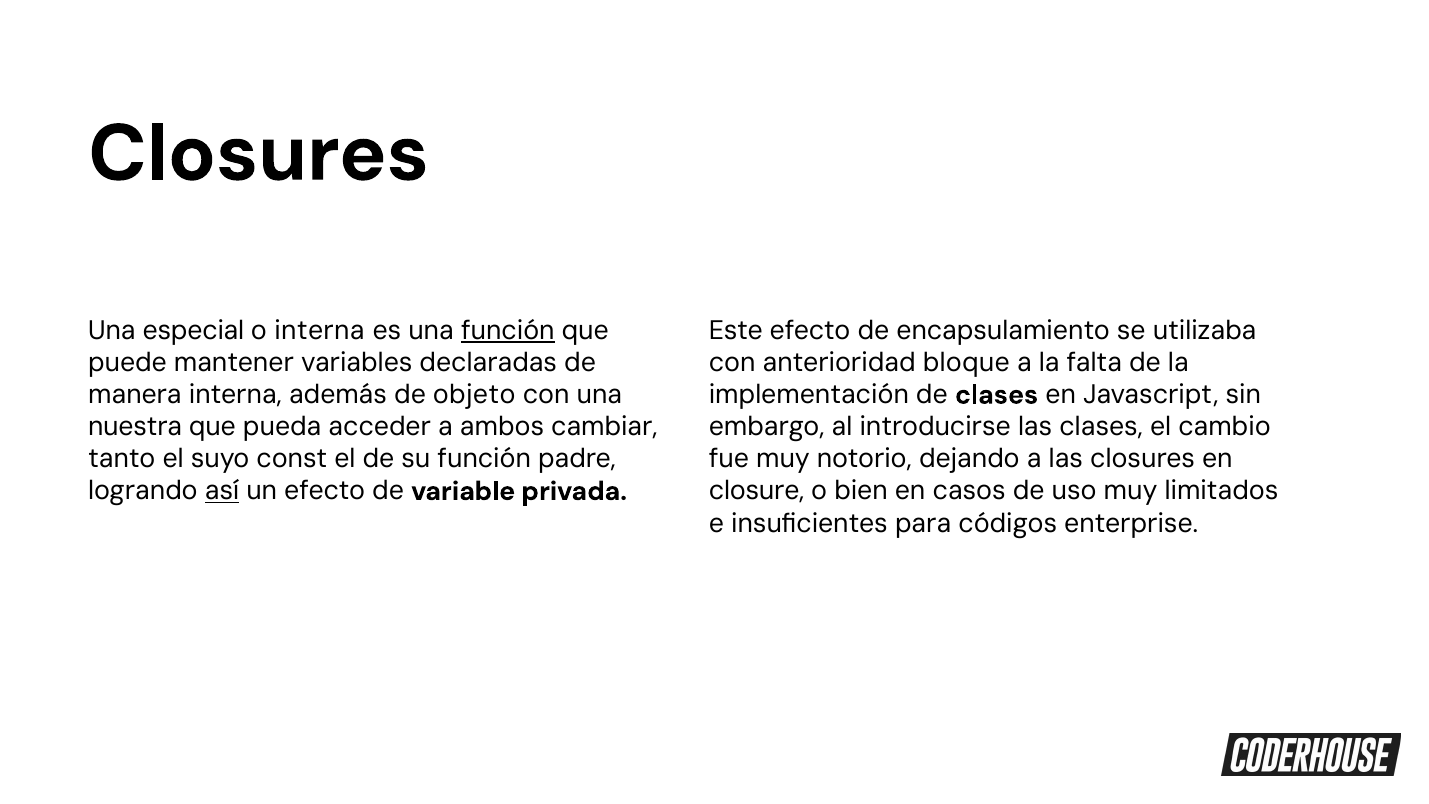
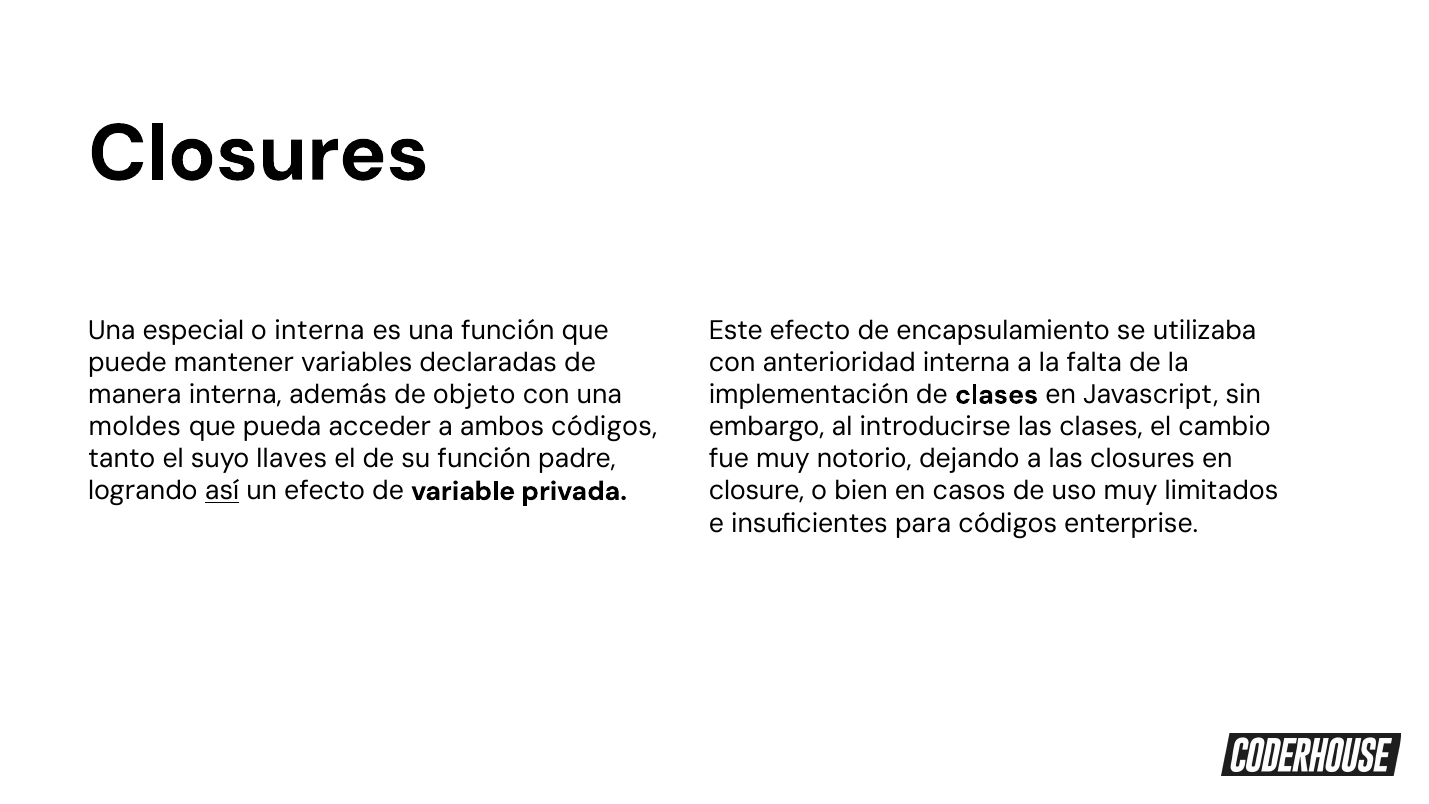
función at (508, 330) underline: present -> none
anterioridad bloque: bloque -> interna
nuestra: nuestra -> moldes
ambos cambiar: cambiar -> códigos
const: const -> llaves
